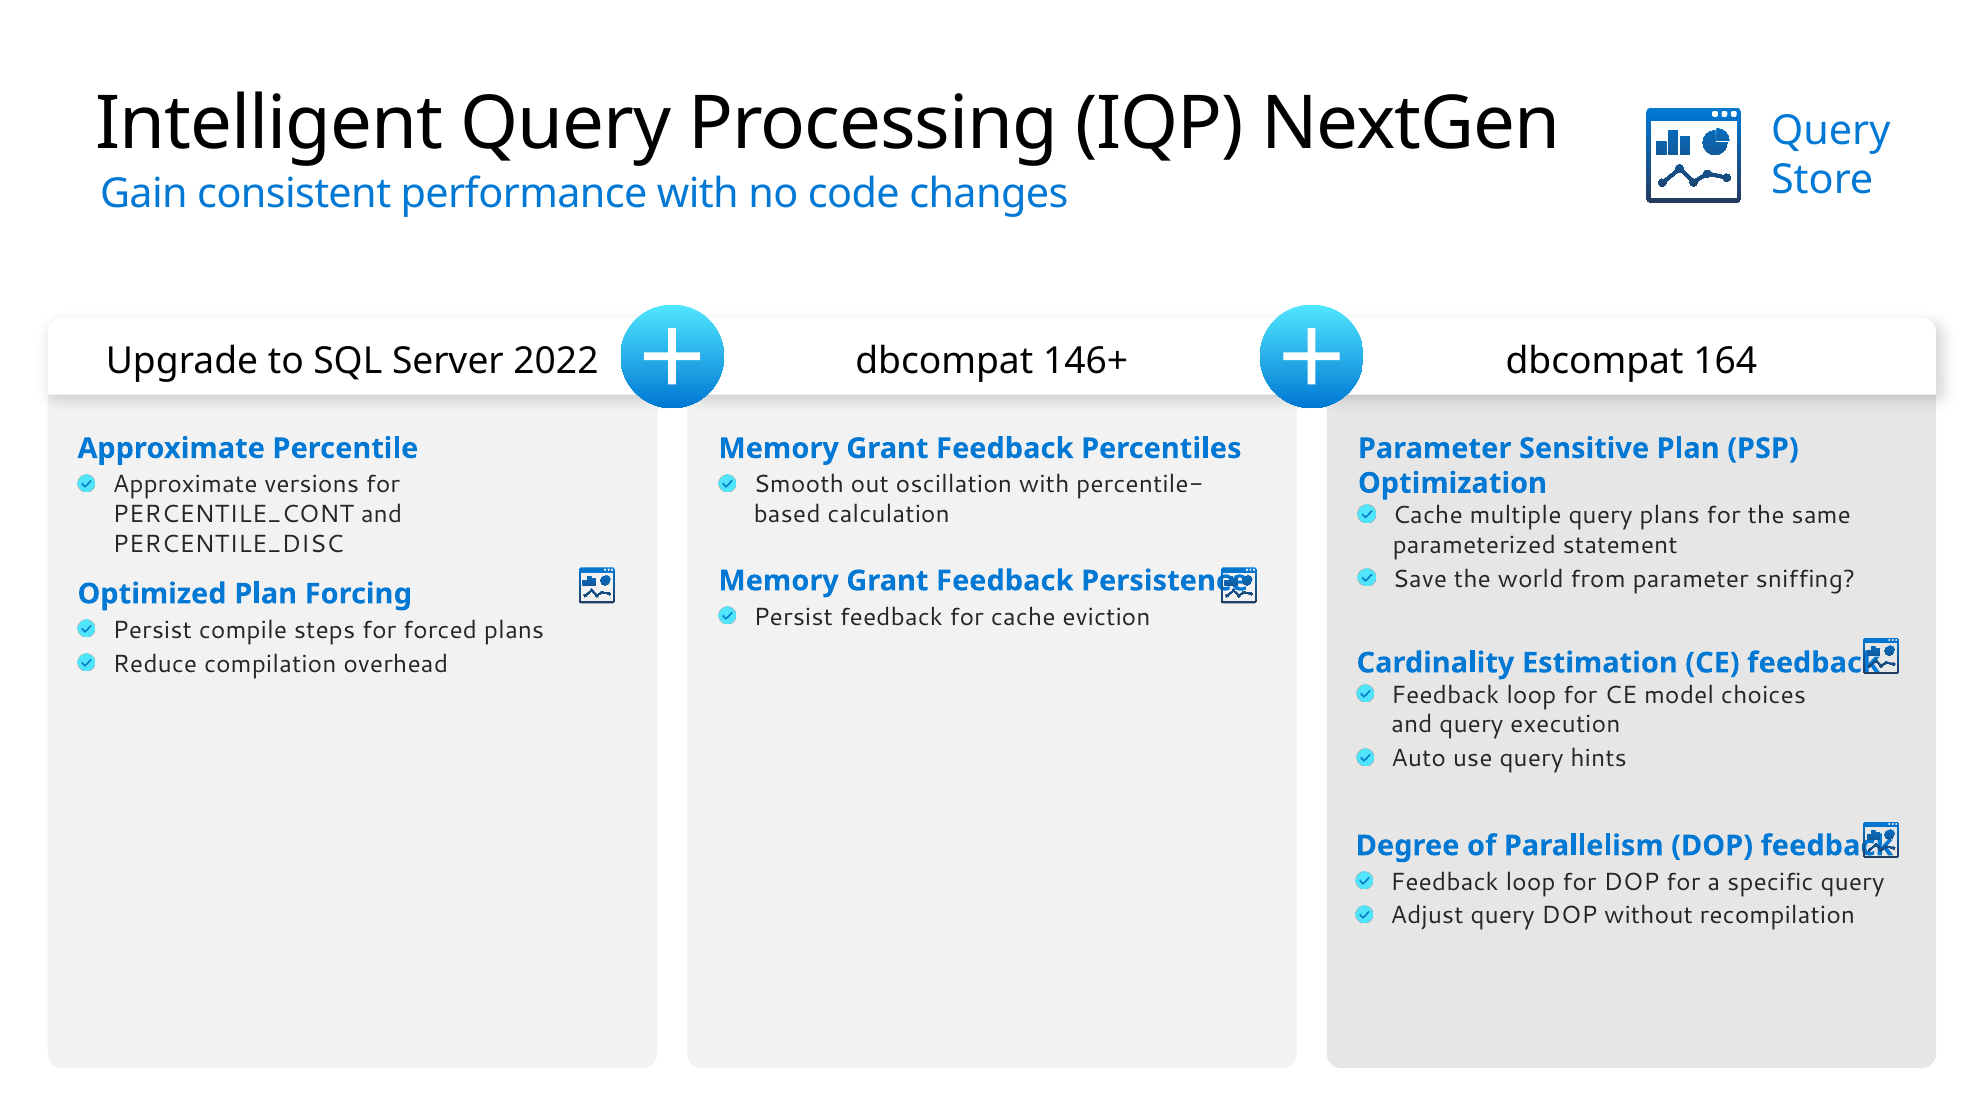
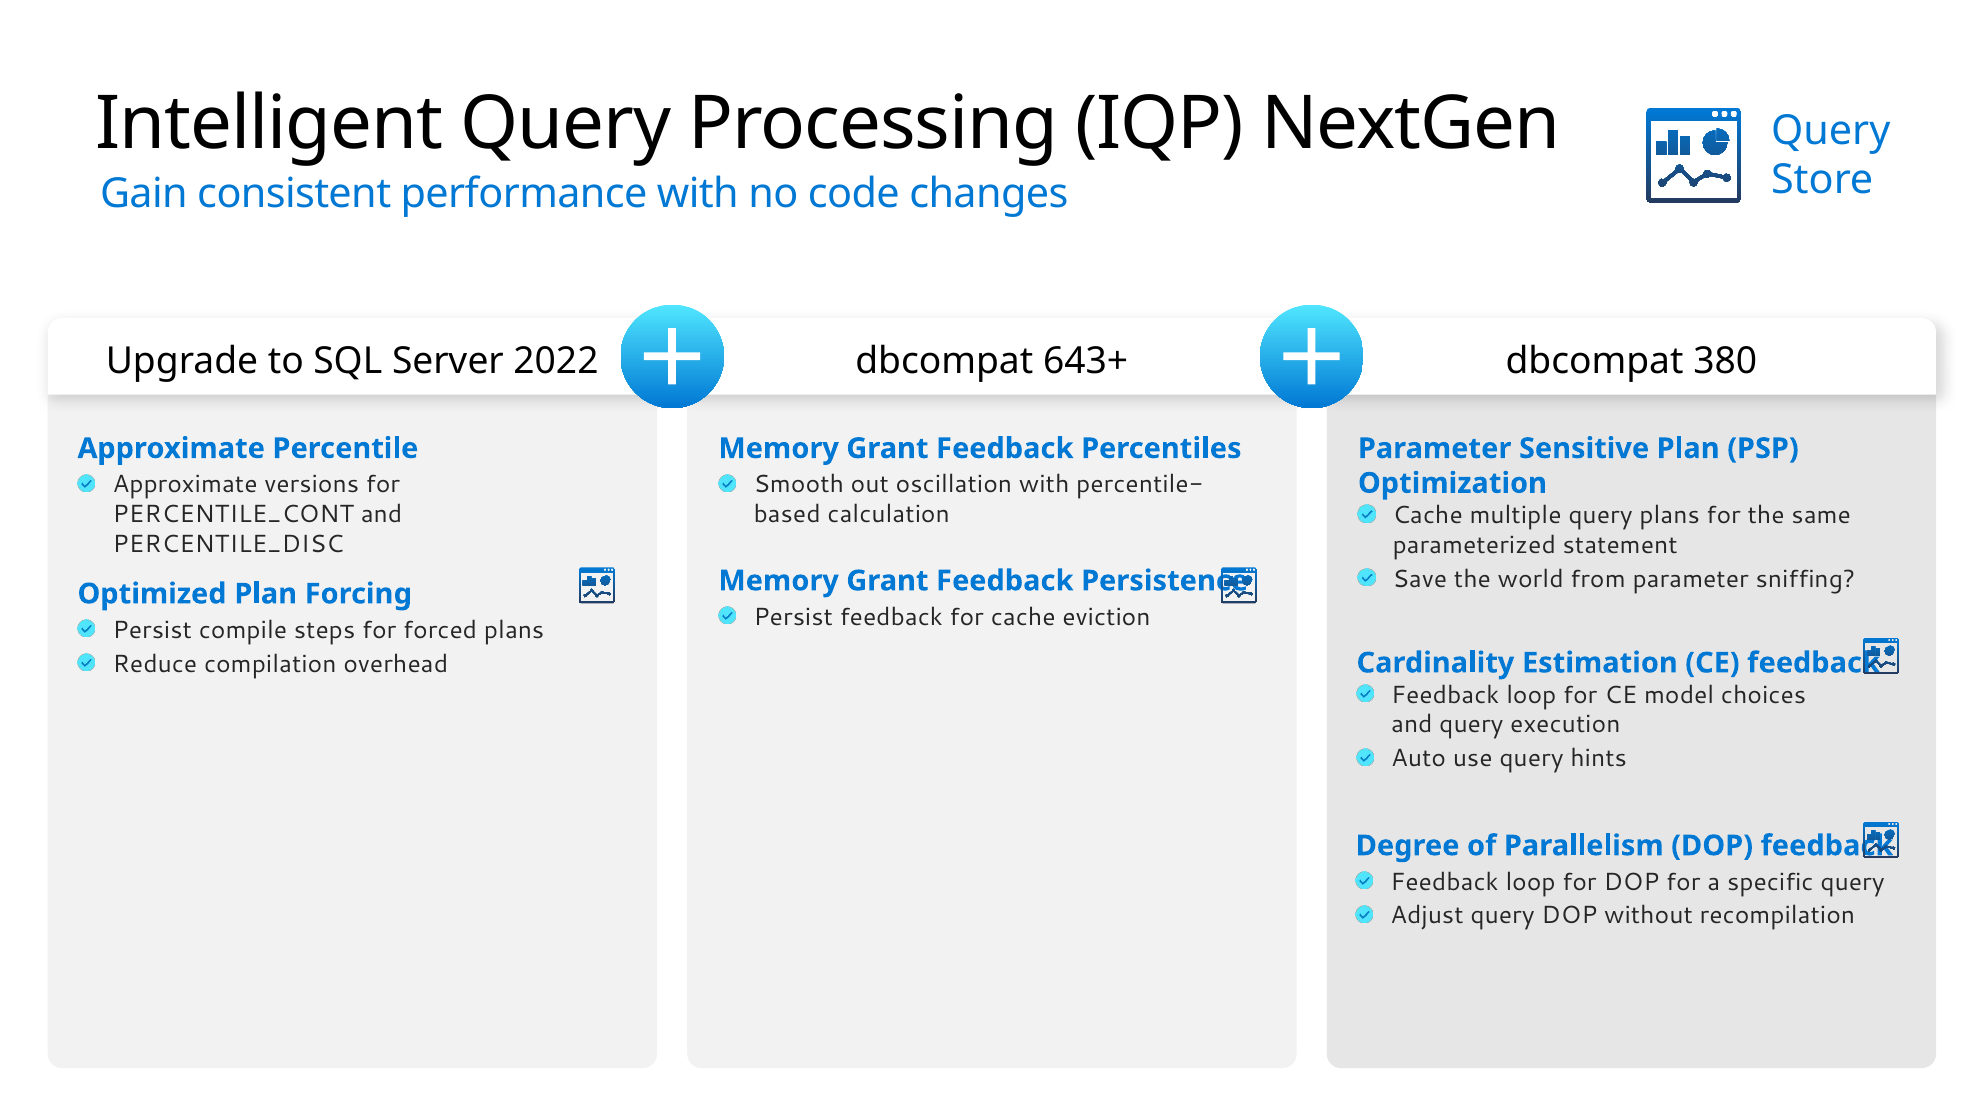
146+: 146+ -> 643+
164: 164 -> 380
